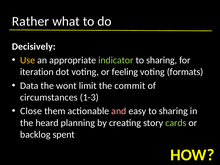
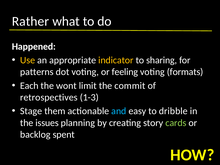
Decisively: Decisively -> Happened
indicator colour: light green -> yellow
iteration: iteration -> patterns
Data: Data -> Each
circumstances: circumstances -> retrospectives
Close: Close -> Stage
and colour: pink -> light blue
easy to sharing: sharing -> dribble
heard: heard -> issues
